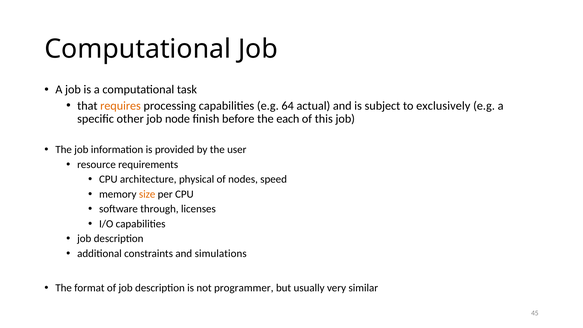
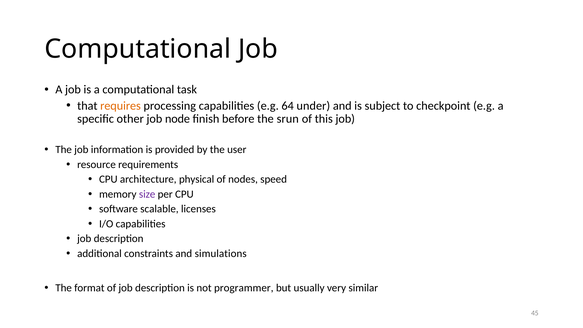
actual: actual -> under
exclusively: exclusively -> checkpoint
each: each -> srun
size colour: orange -> purple
through: through -> scalable
